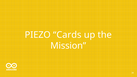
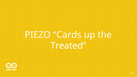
Mission: Mission -> Treated
